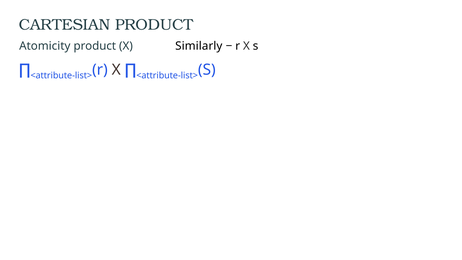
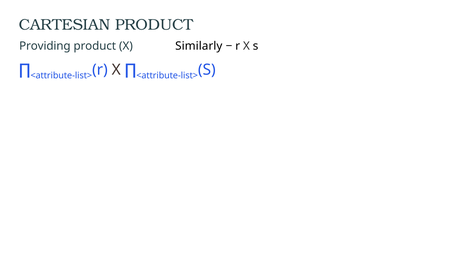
Atomicity: Atomicity -> Providing
